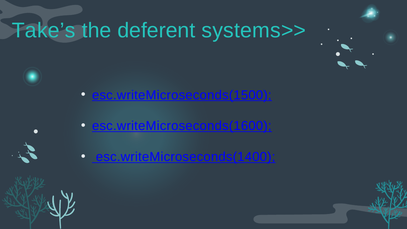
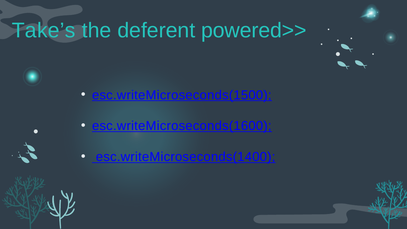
systems>>: systems>> -> powered>>
